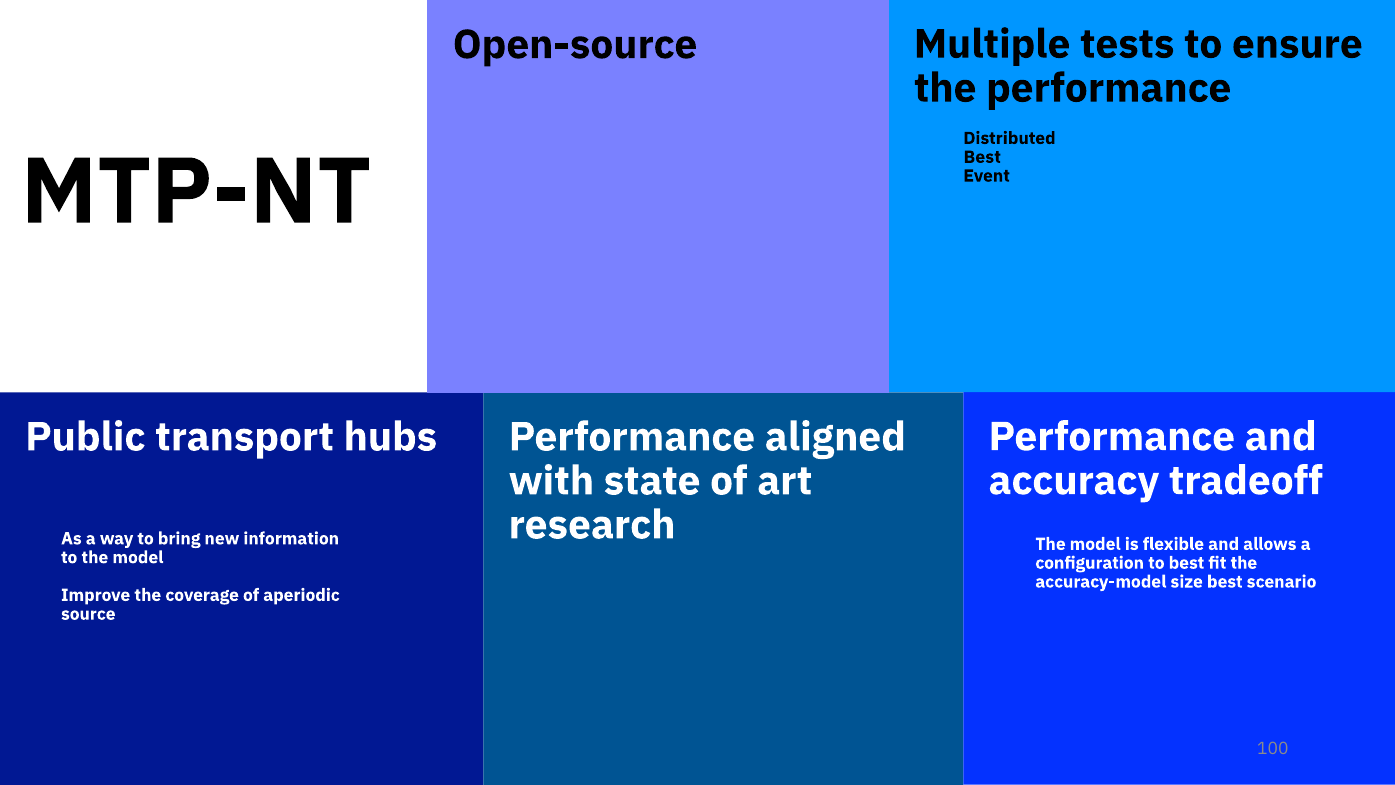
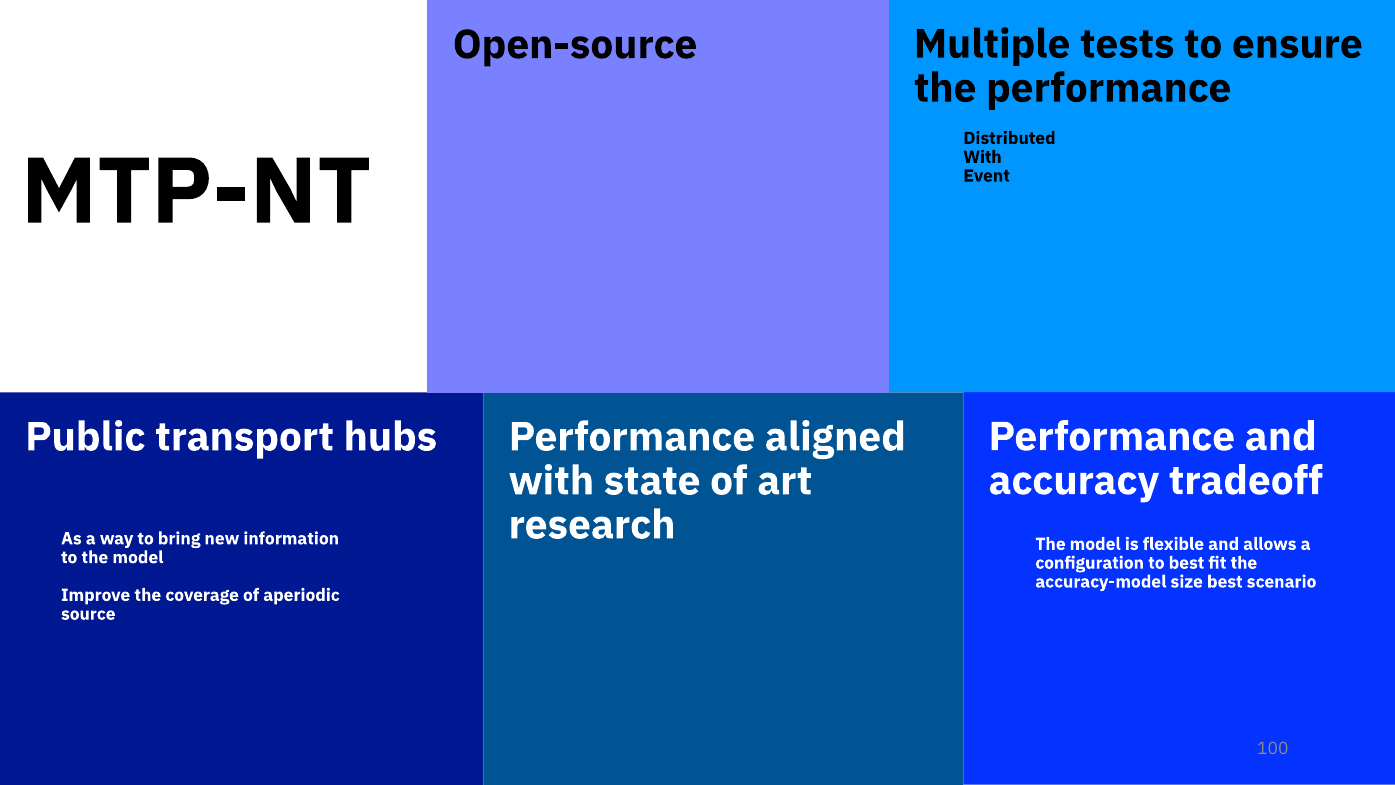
Best at (982, 157): Best -> With
